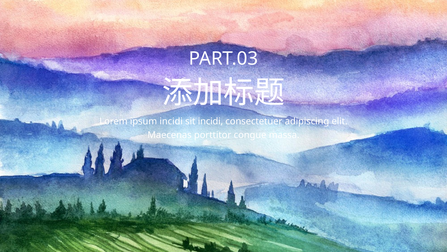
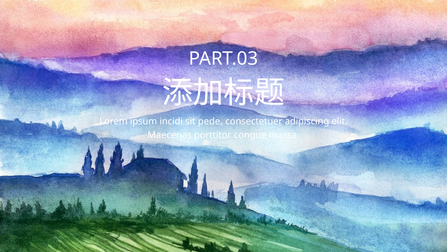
sit incidi: incidi -> pede
